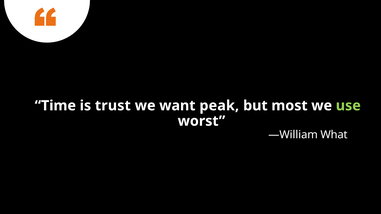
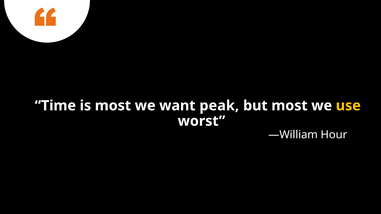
is trust: trust -> most
use colour: light green -> yellow
What: What -> Hour
